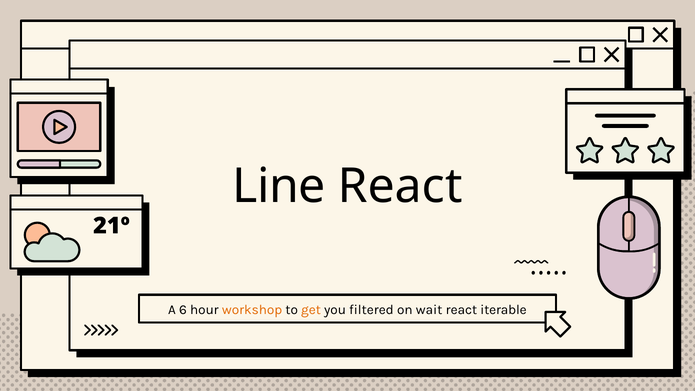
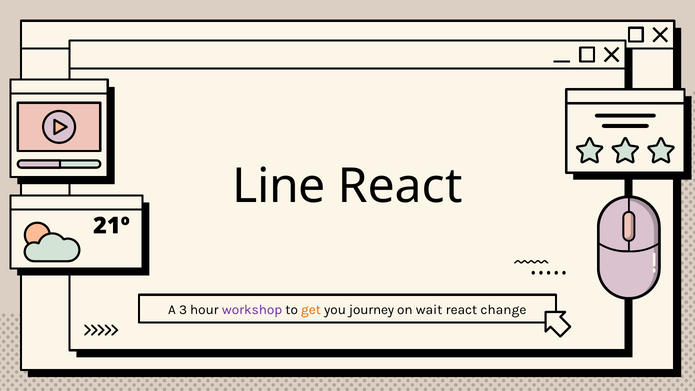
6: 6 -> 3
workshop colour: orange -> purple
filtered: filtered -> journey
iterable: iterable -> change
